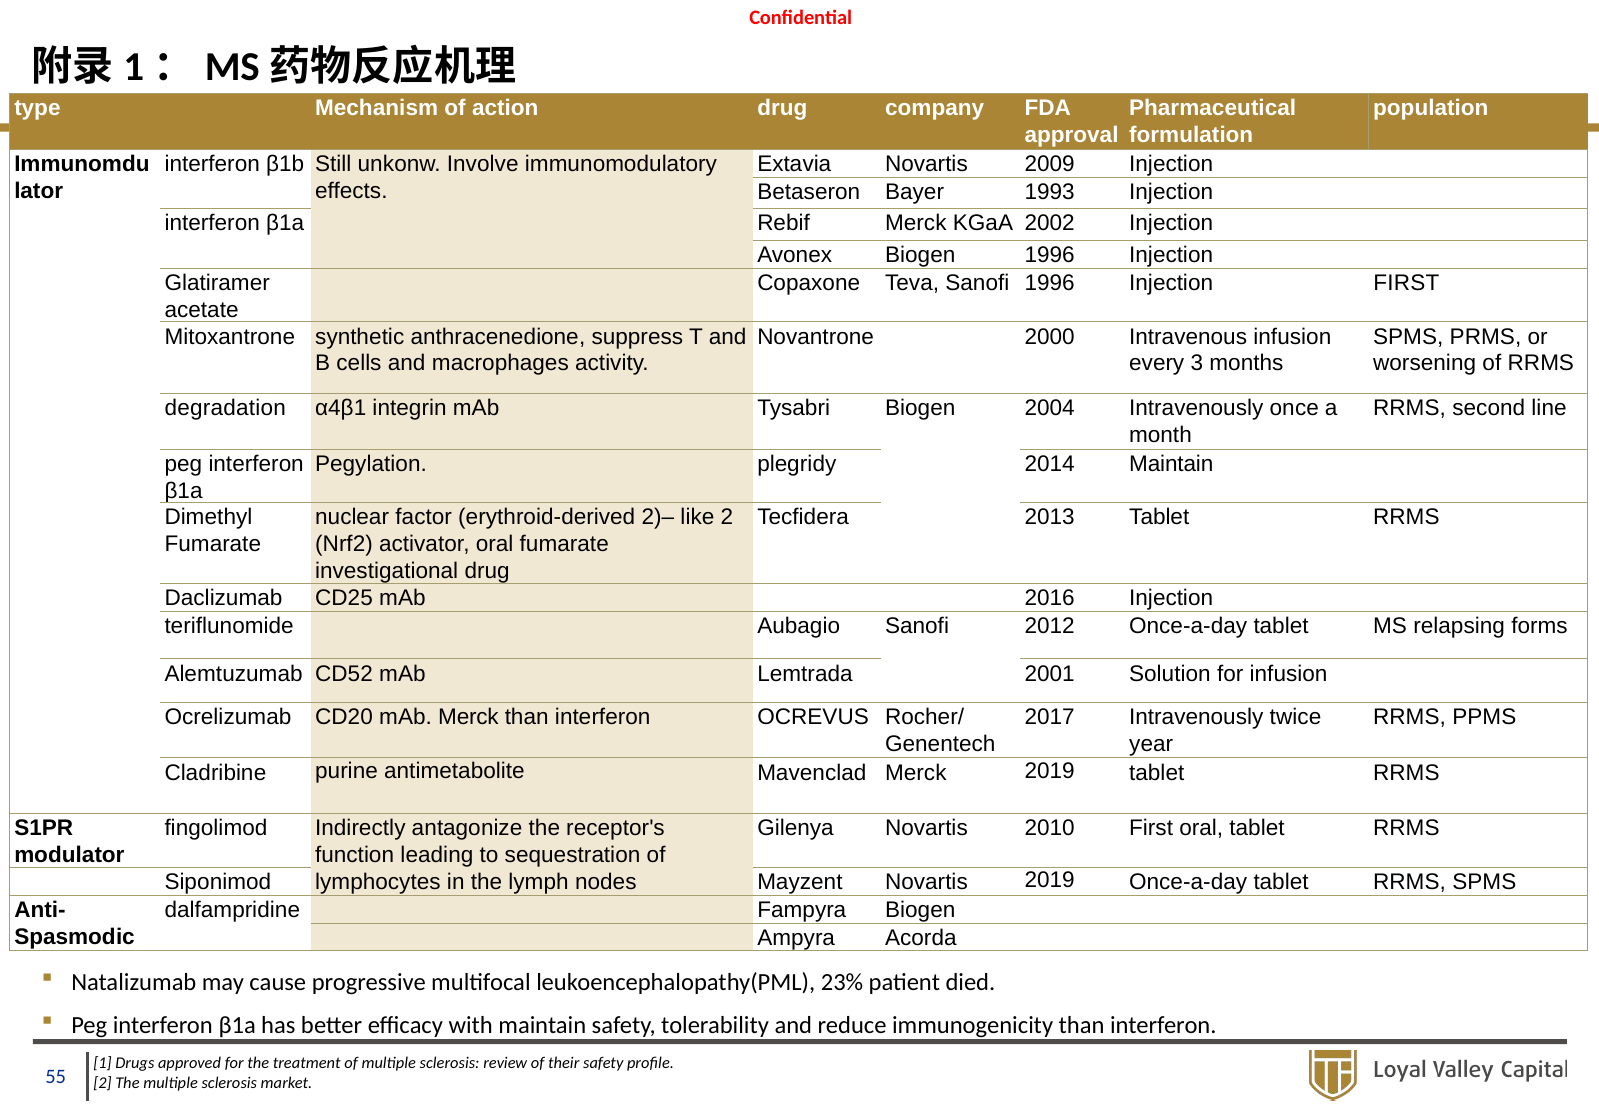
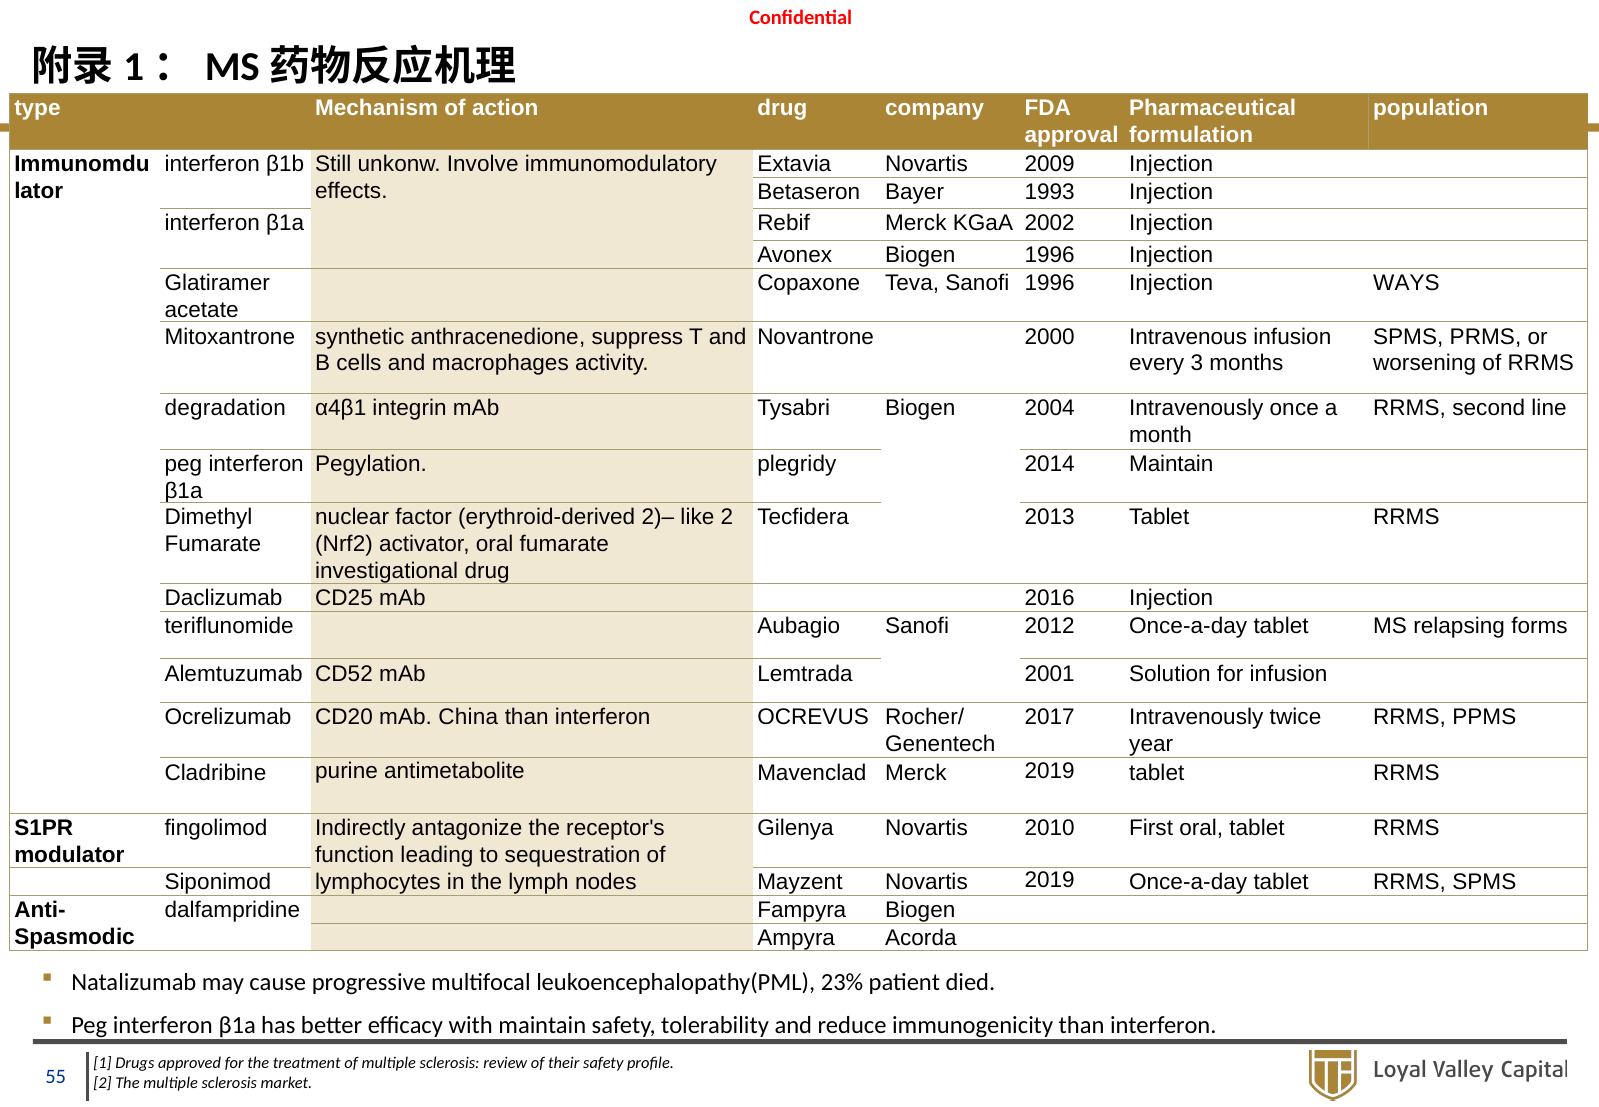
Injection FIRST: FIRST -> WAYS
mAb Merck: Merck -> China
